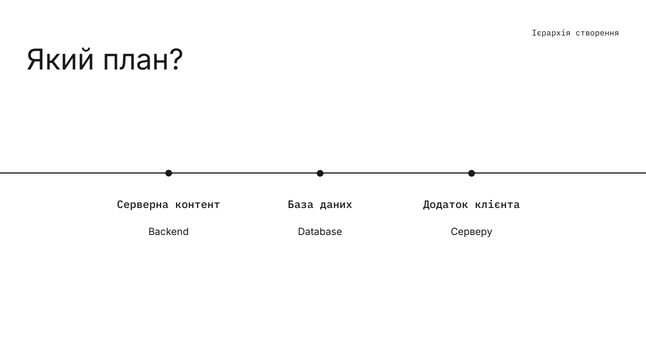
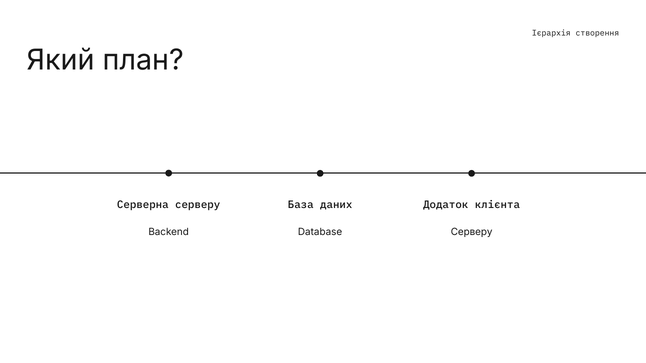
Серверна контент: контент -> серверу
